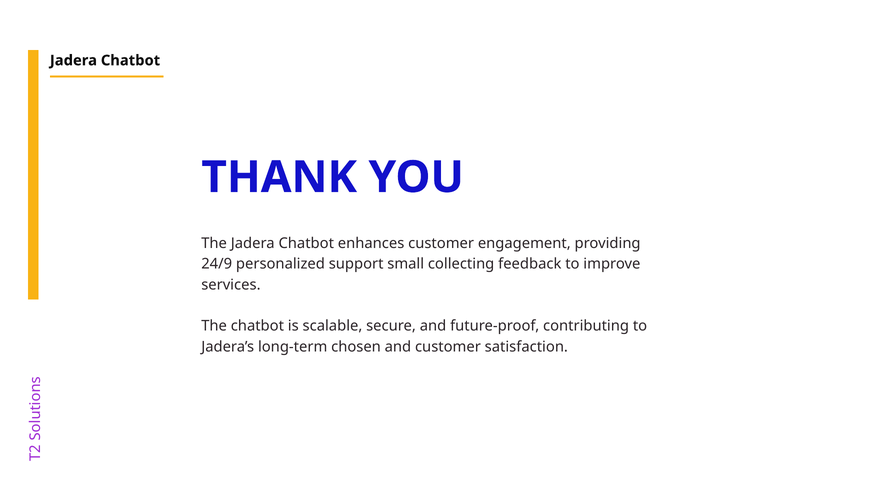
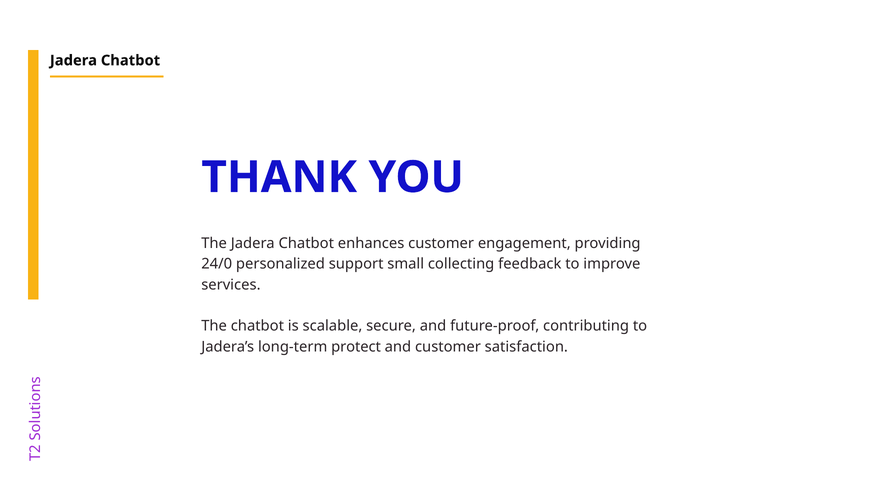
24/9: 24/9 -> 24/0
chosen: chosen -> protect
